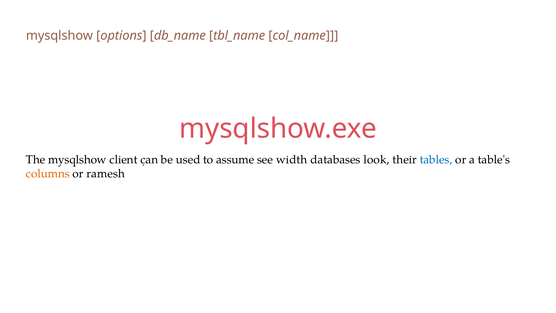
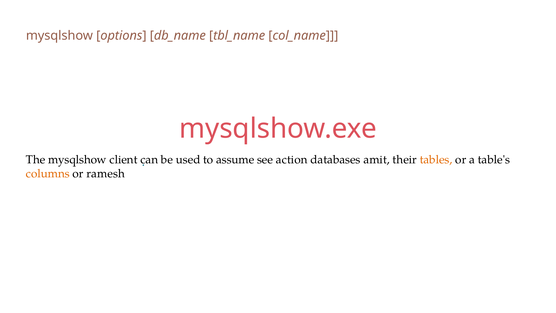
width: width -> action
look: look -> amit
tables colour: blue -> orange
